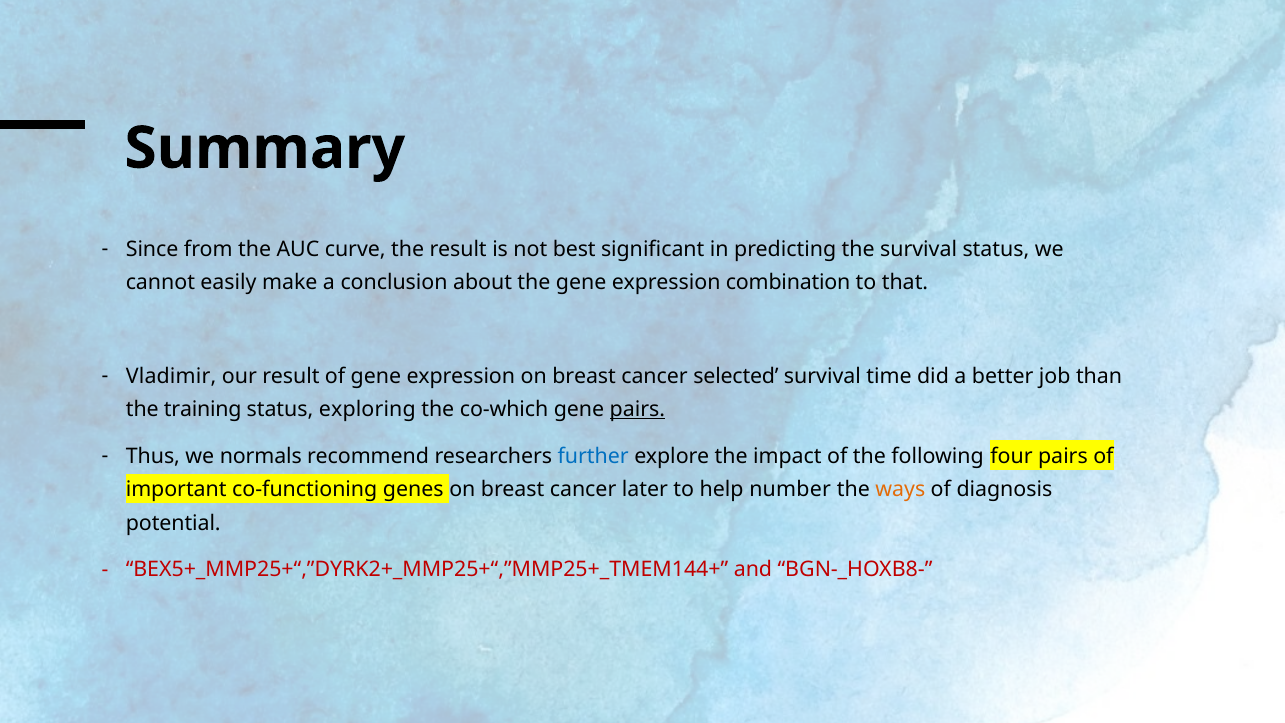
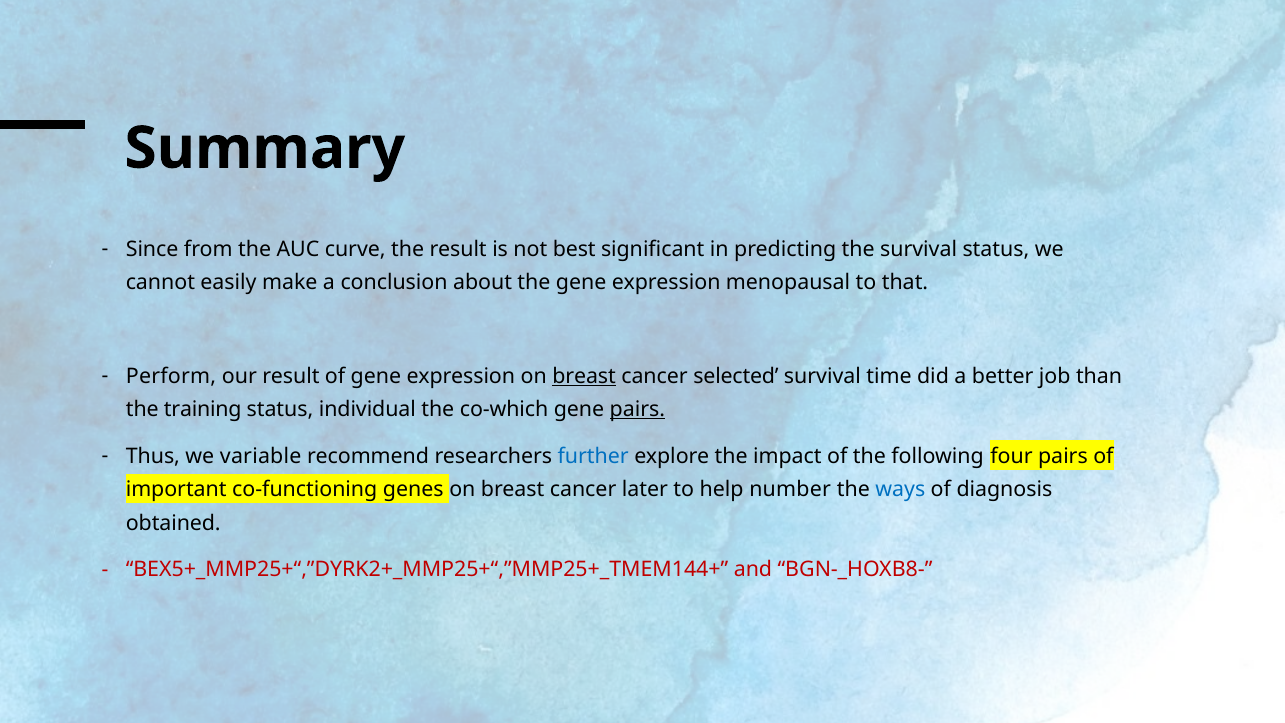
combination: combination -> menopausal
Vladimir: Vladimir -> Perform
breast at (584, 376) underline: none -> present
exploring: exploring -> individual
normals: normals -> variable
ways colour: orange -> blue
potential: potential -> obtained
